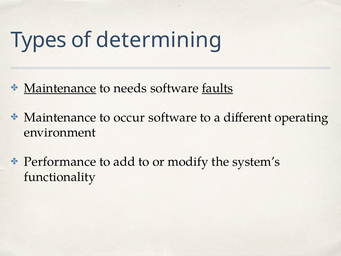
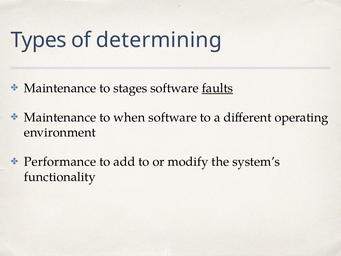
Maintenance at (60, 88) underline: present -> none
needs: needs -> stages
occur: occur -> when
